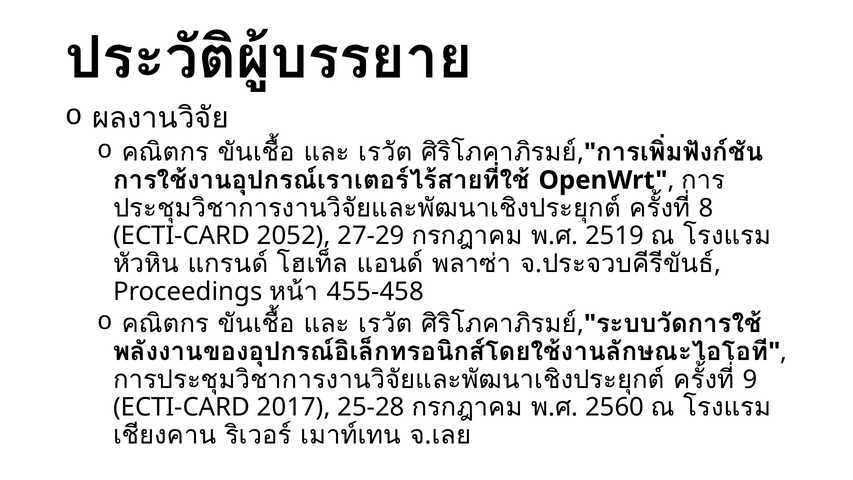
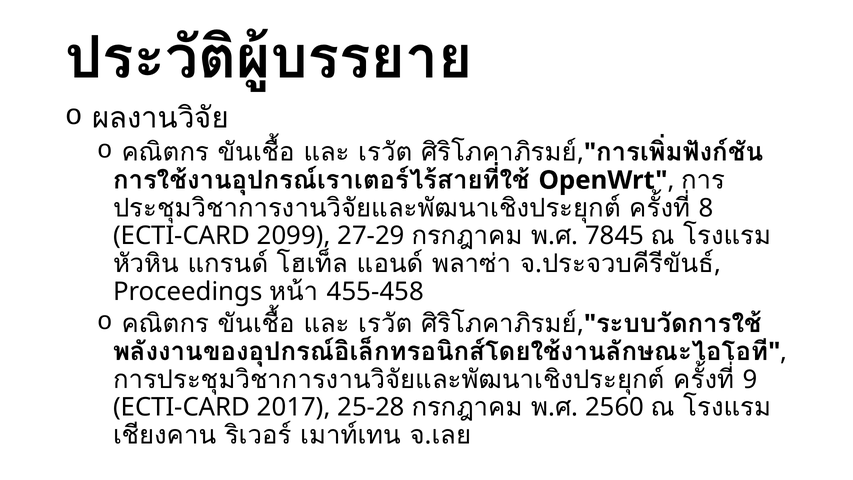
2052: 2052 -> 2099
2519: 2519 -> 7845
